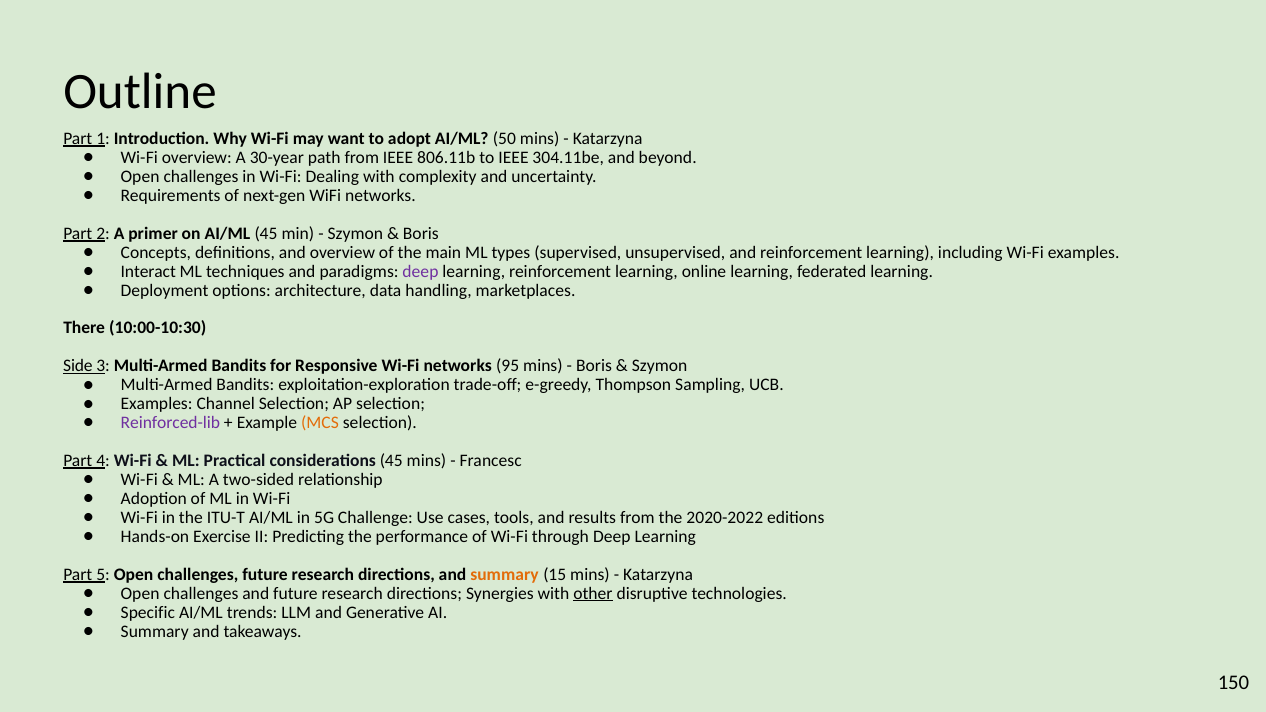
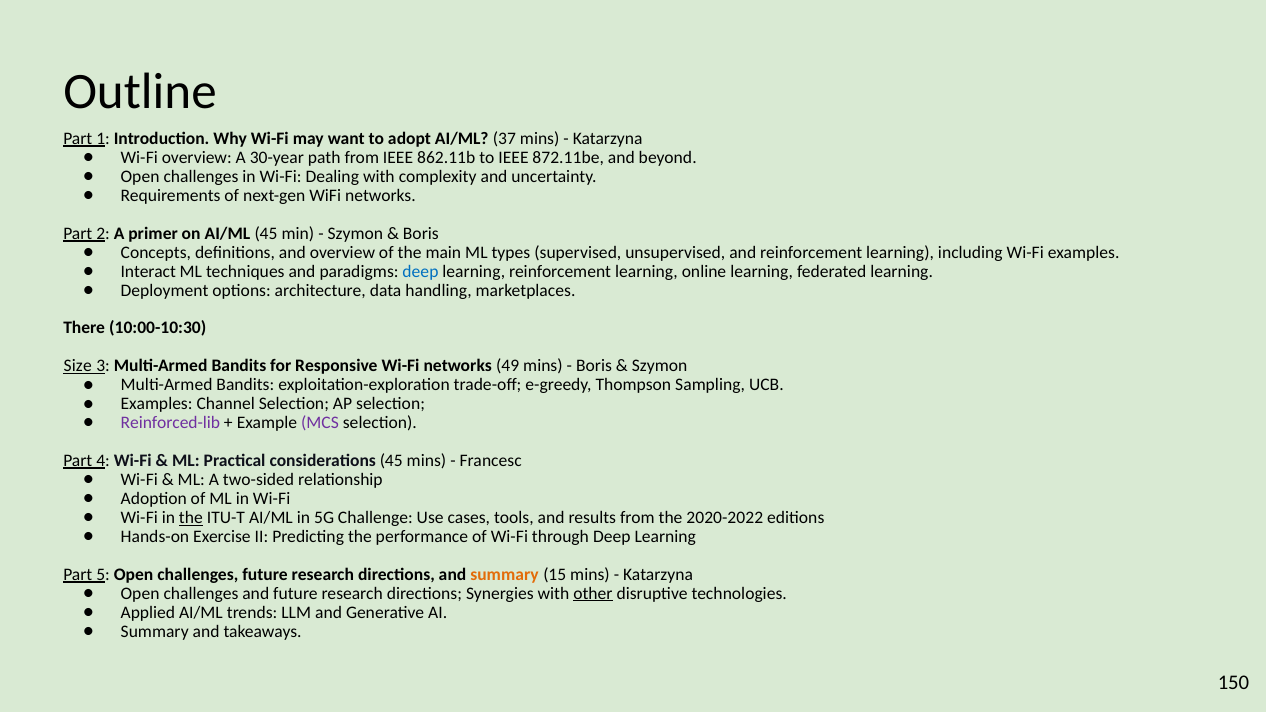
50: 50 -> 37
806.11b: 806.11b -> 862.11b
304.11be: 304.11be -> 872.11be
deep at (420, 271) colour: purple -> blue
Side: Side -> Size
95: 95 -> 49
MCS colour: orange -> purple
the at (191, 518) underline: none -> present
Specific: Specific -> Applied
